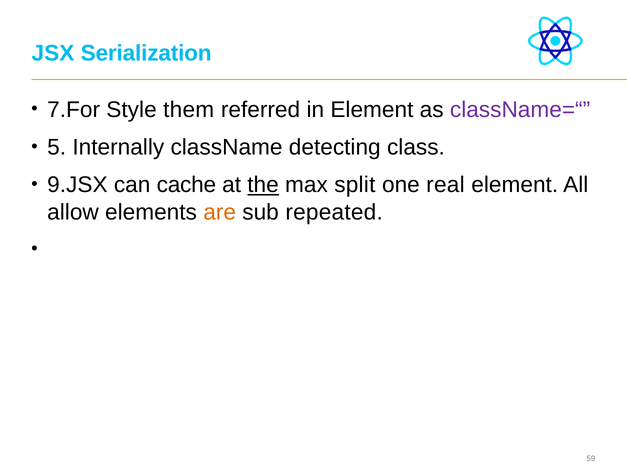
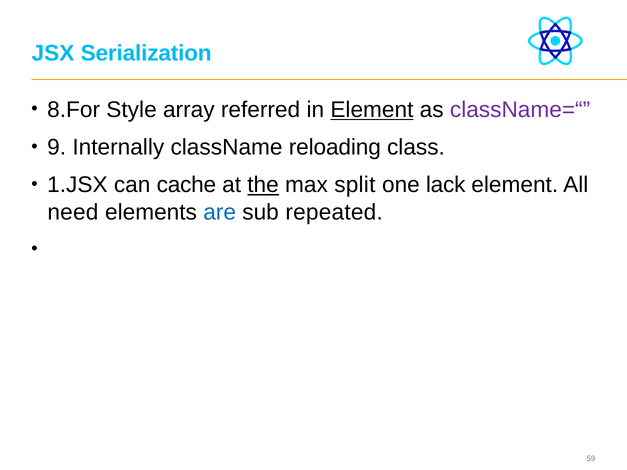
7.For: 7.For -> 8.For
them: them -> array
Element at (372, 110) underline: none -> present
5: 5 -> 9
detecting: detecting -> reloading
9.JSX: 9.JSX -> 1.JSX
real: real -> lack
allow: allow -> need
are colour: orange -> blue
